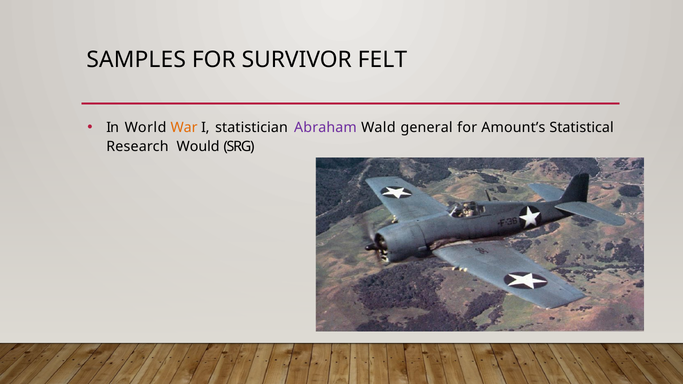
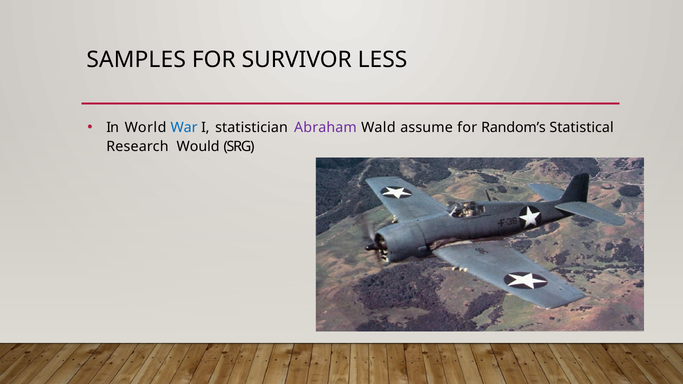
FELT: FELT -> LESS
War colour: orange -> blue
general: general -> assume
Amount’s: Amount’s -> Random’s
